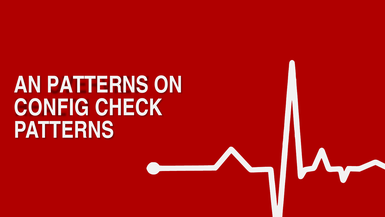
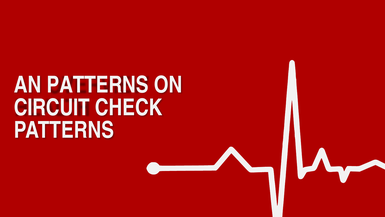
CONFIG: CONFIG -> CIRCUIT
